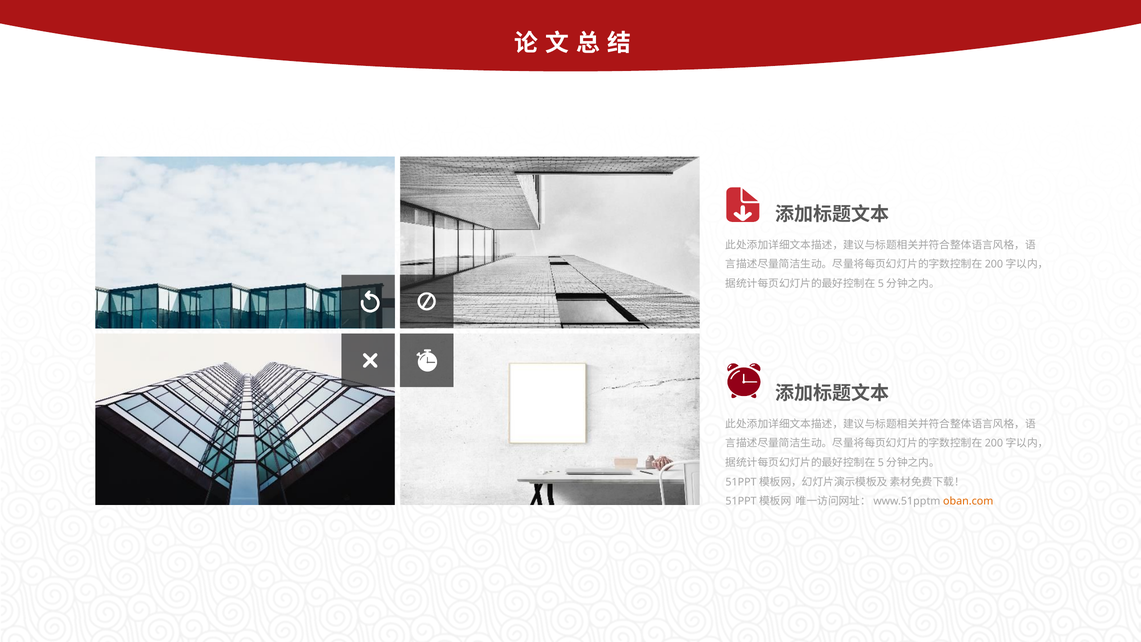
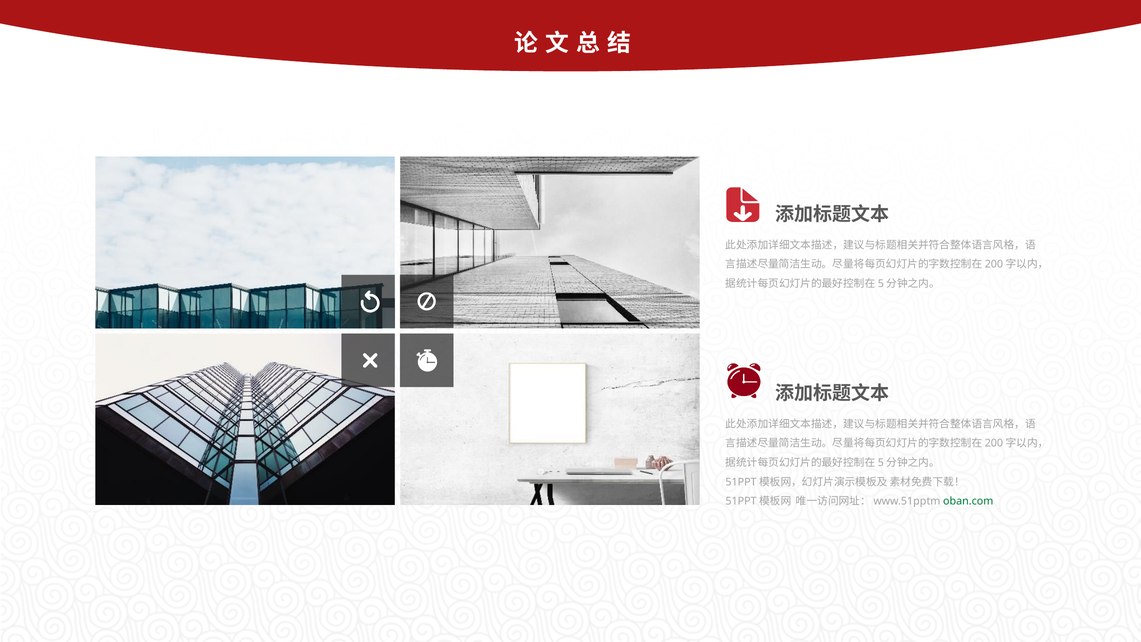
oban.com colour: orange -> green
